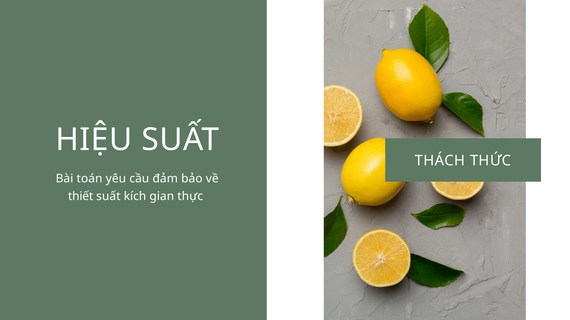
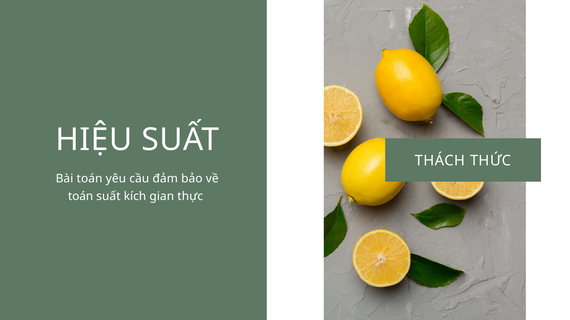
thiết at (81, 197): thiết -> toán
